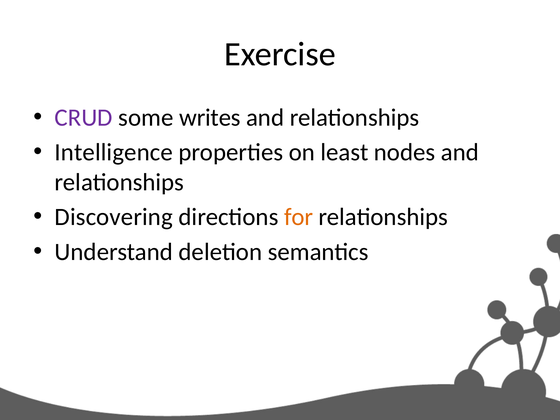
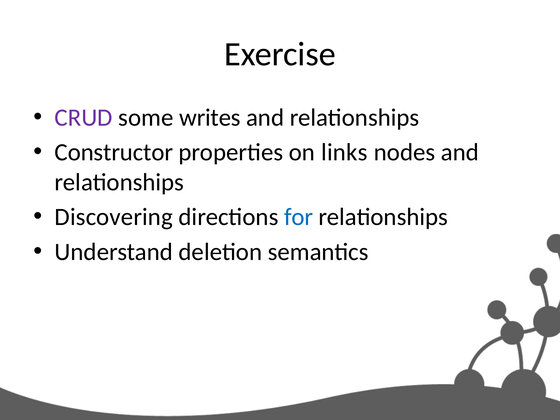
Intelligence: Intelligence -> Constructor
least: least -> links
for colour: orange -> blue
